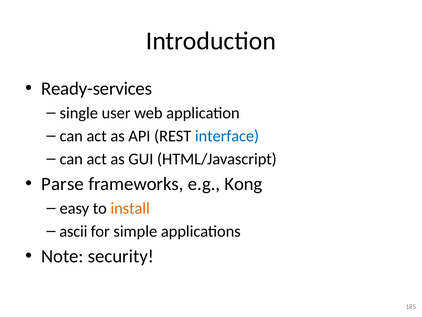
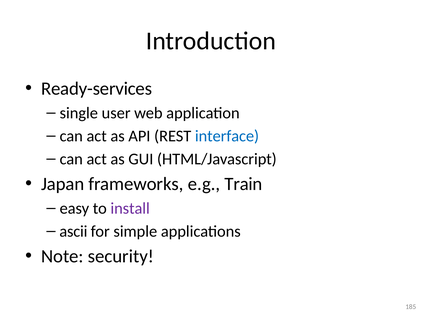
Parse: Parse -> Japan
Kong: Kong -> Train
install colour: orange -> purple
